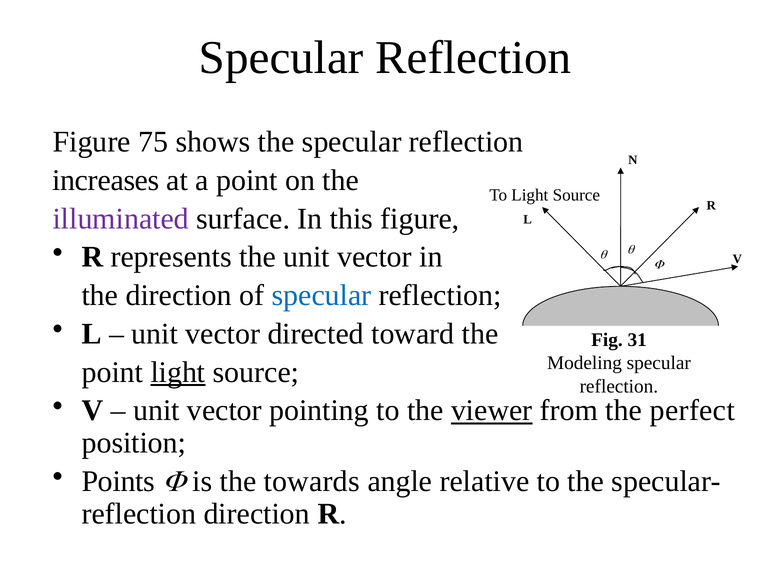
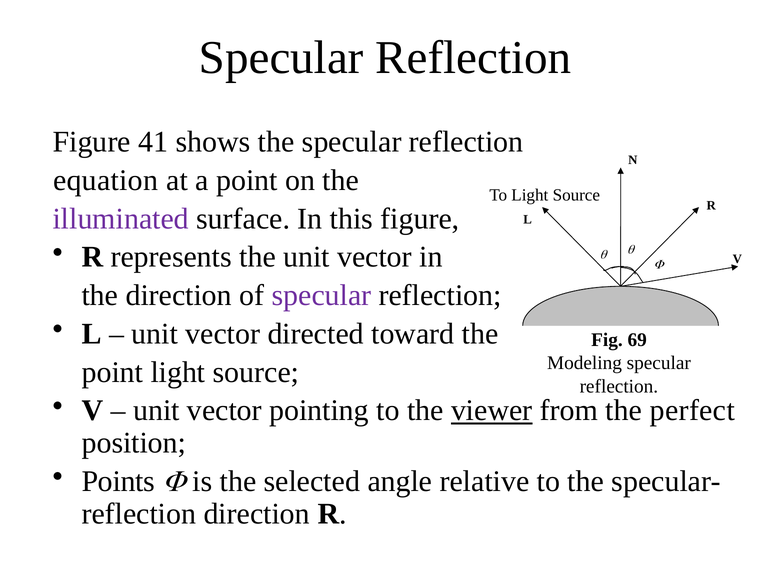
75: 75 -> 41
increases: increases -> equation
specular at (321, 296) colour: blue -> purple
31: 31 -> 69
light at (178, 372) underline: present -> none
towards: towards -> selected
